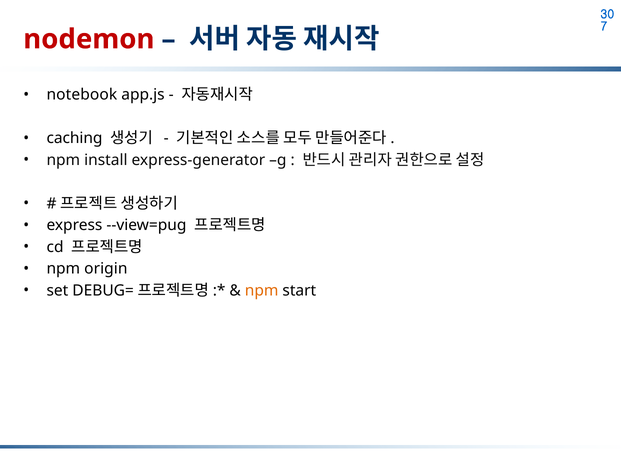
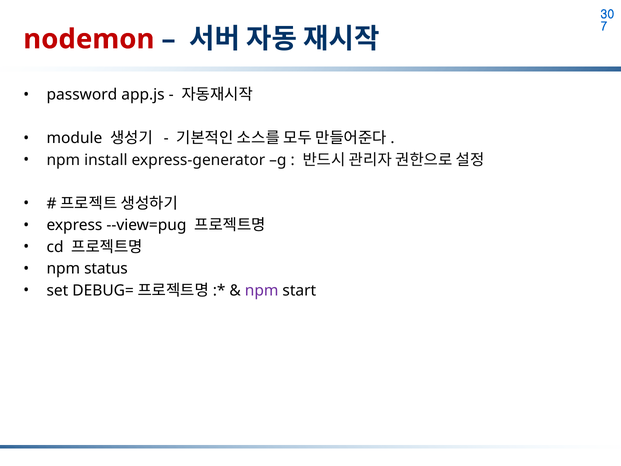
notebook: notebook -> password
caching: caching -> module
origin: origin -> status
npm at (262, 290) colour: orange -> purple
